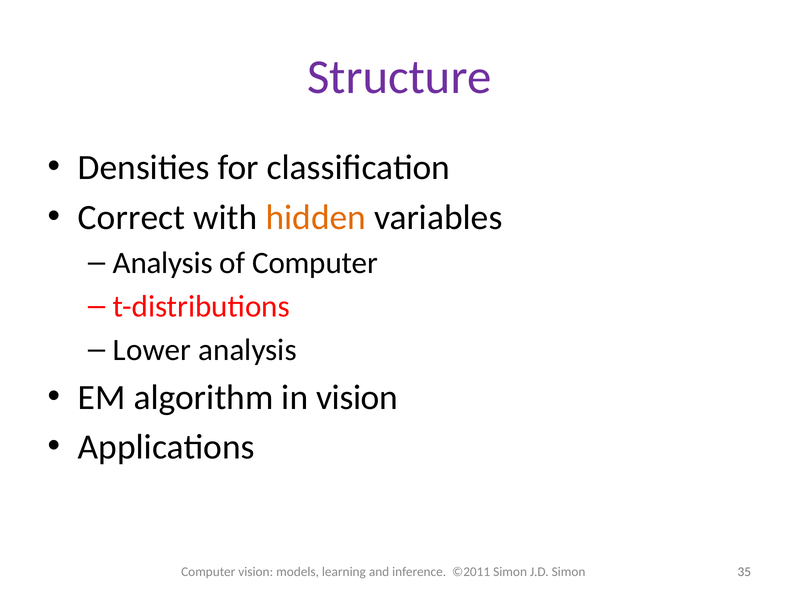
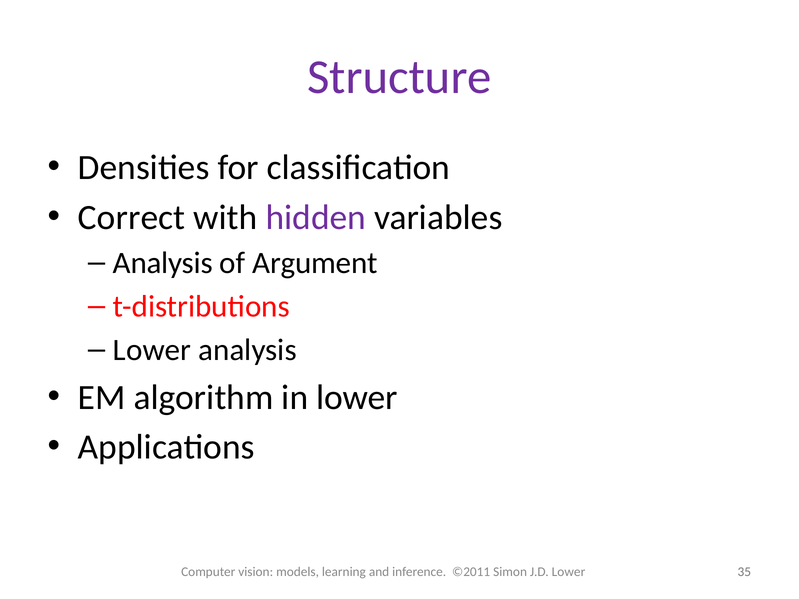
hidden colour: orange -> purple
of Computer: Computer -> Argument
in vision: vision -> lower
J.D Simon: Simon -> Lower
